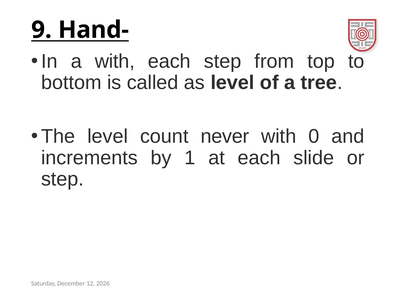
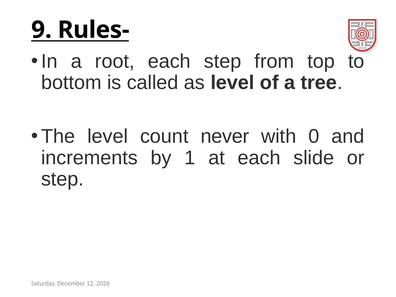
Hand-: Hand- -> Rules-
a with: with -> root
